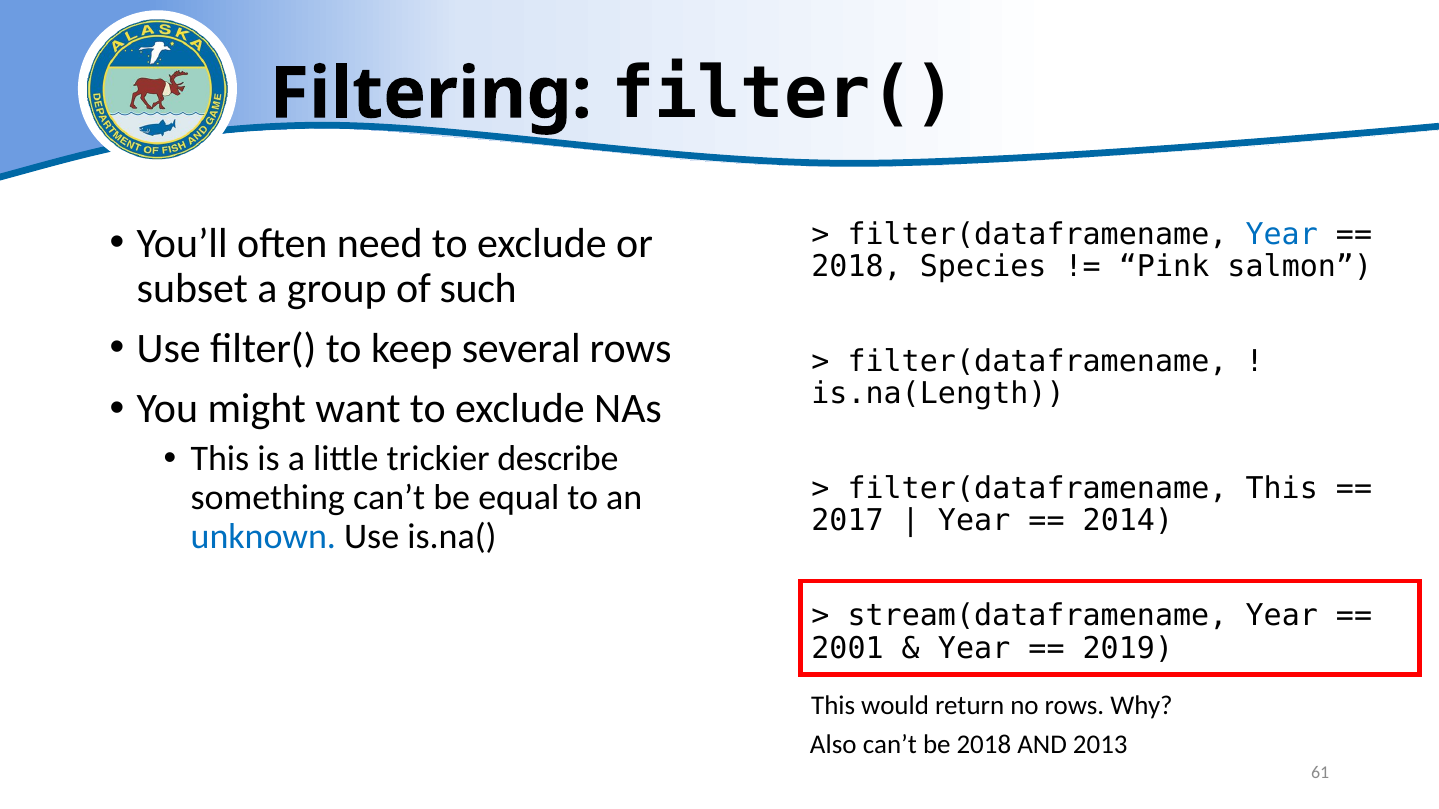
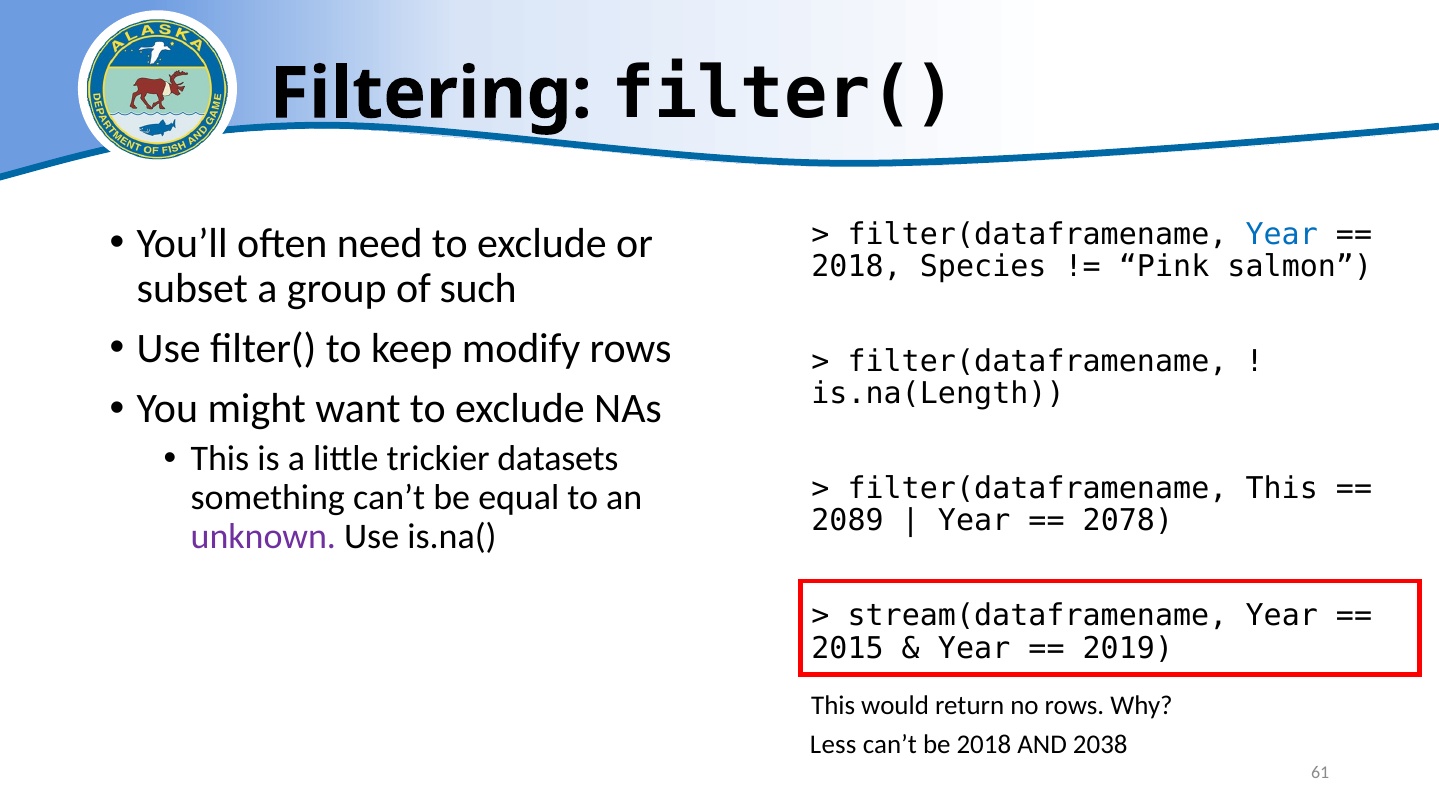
several: several -> modify
describe: describe -> datasets
2017: 2017 -> 2089
2014: 2014 -> 2078
unknown colour: blue -> purple
2001: 2001 -> 2015
Also: Also -> Less
2013: 2013 -> 2038
